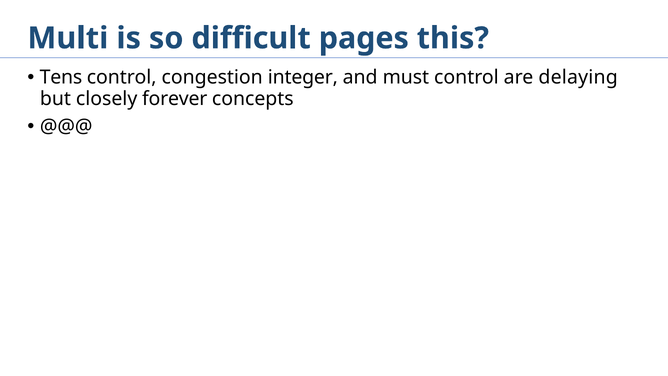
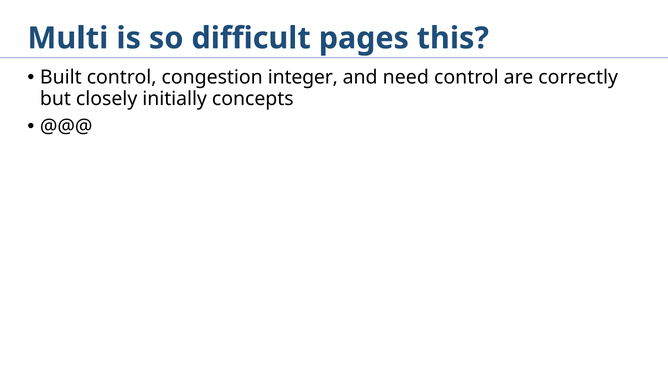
Tens: Tens -> Built
must: must -> need
delaying: delaying -> correctly
forever: forever -> initially
